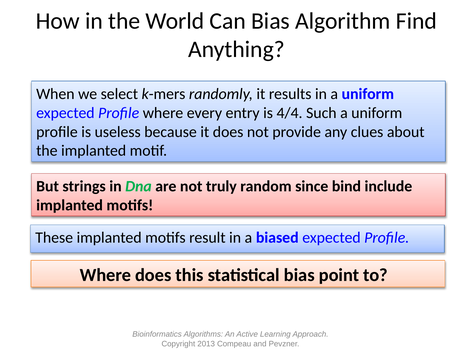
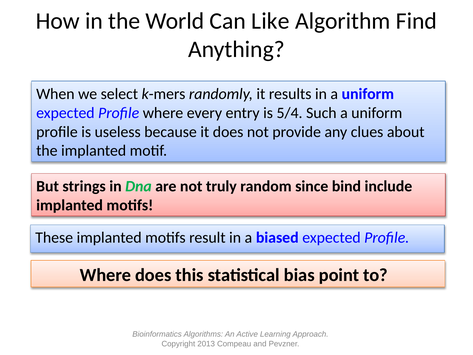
Can Bias: Bias -> Like
4/4: 4/4 -> 5/4
